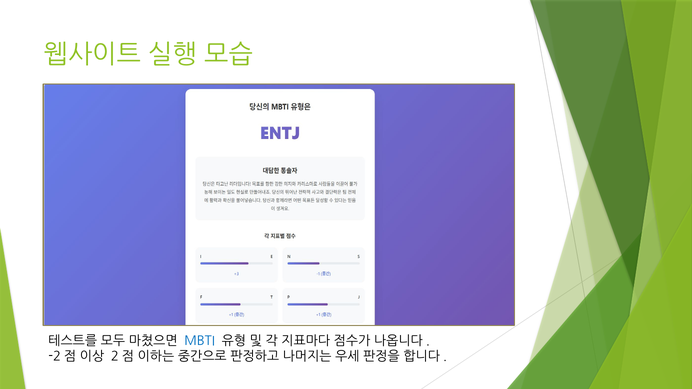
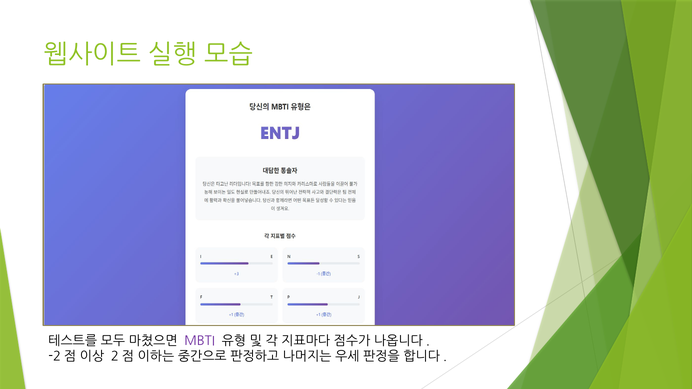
MBTI colour: blue -> purple
